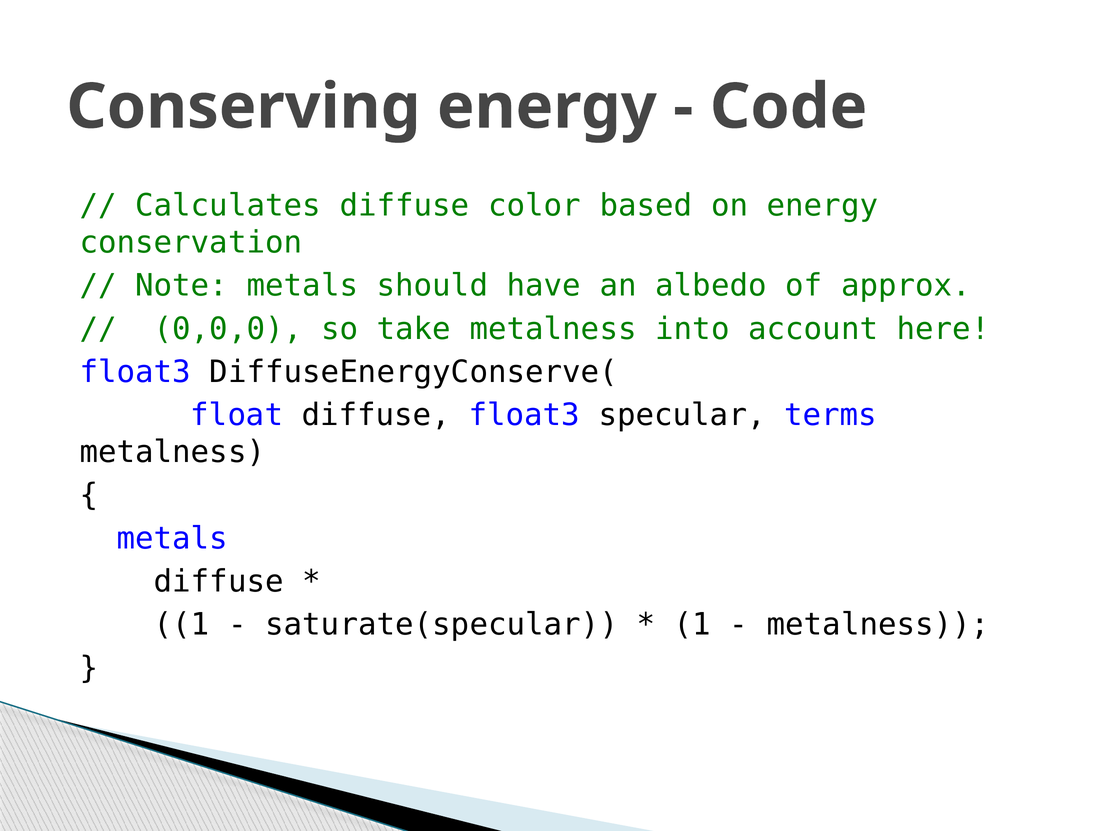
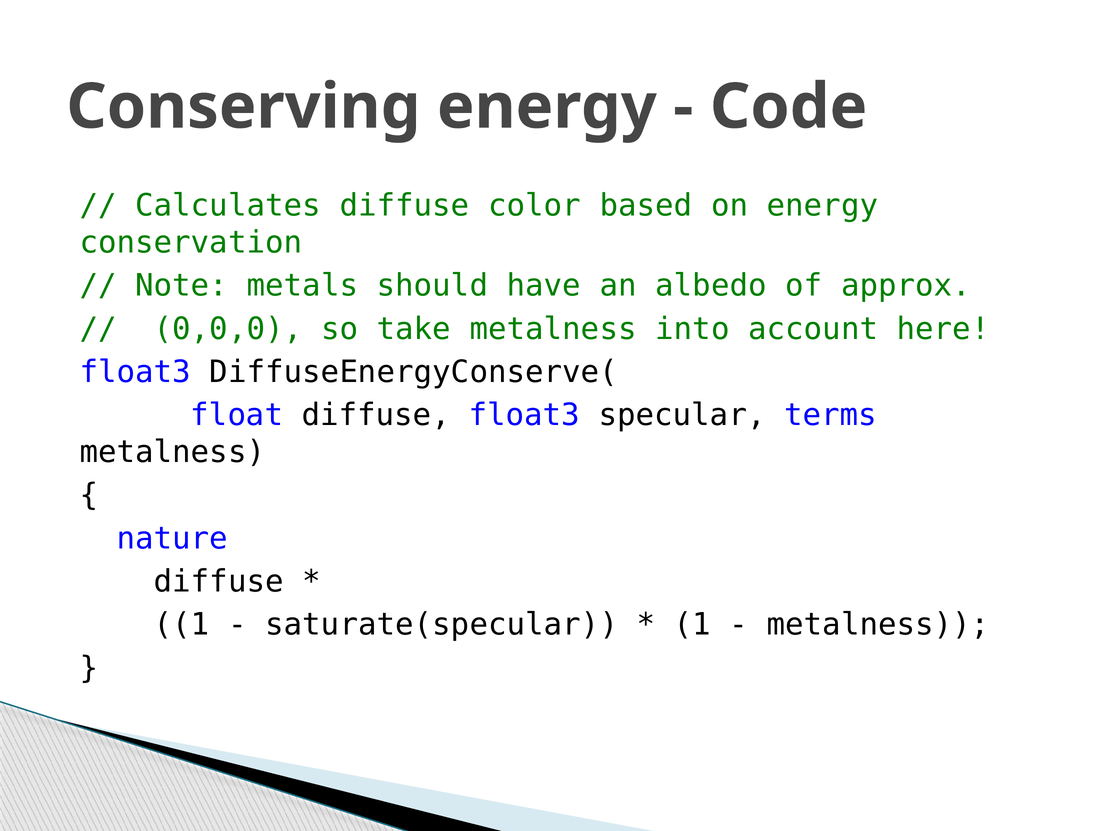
metals at (172, 538): metals -> nature
